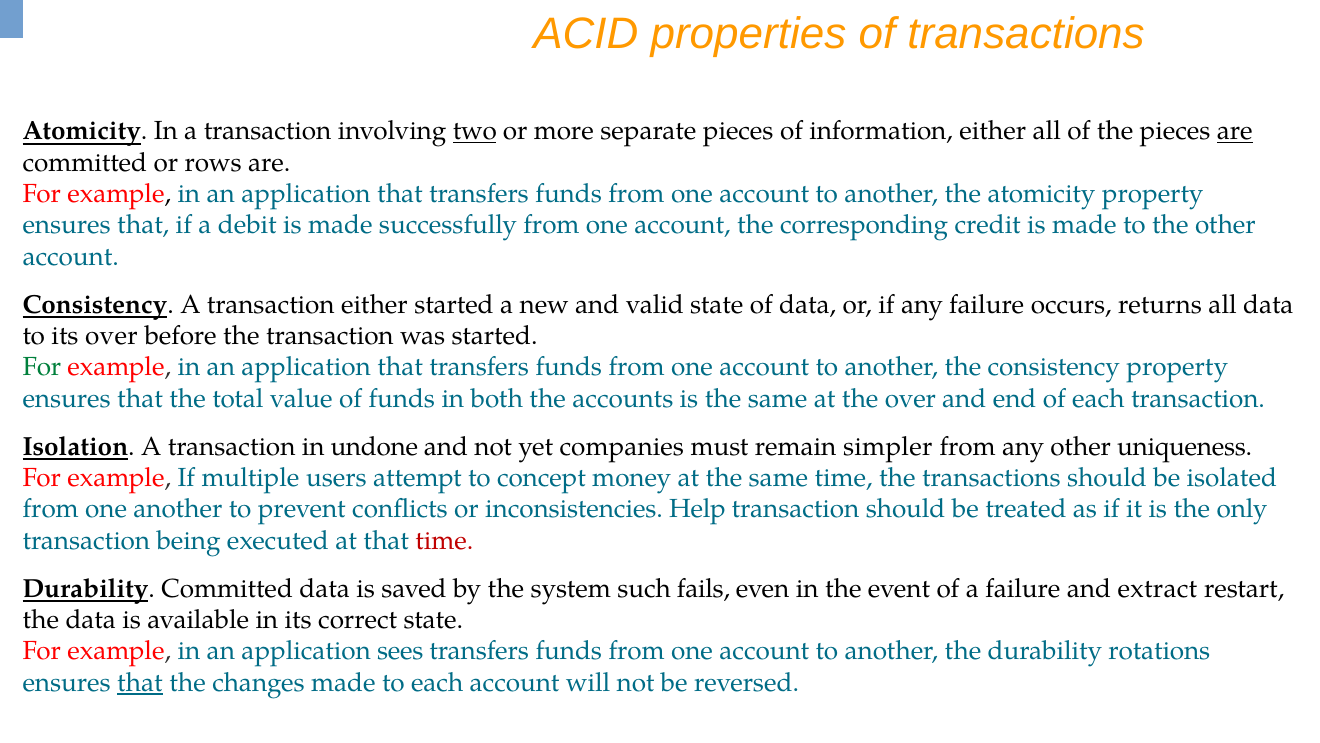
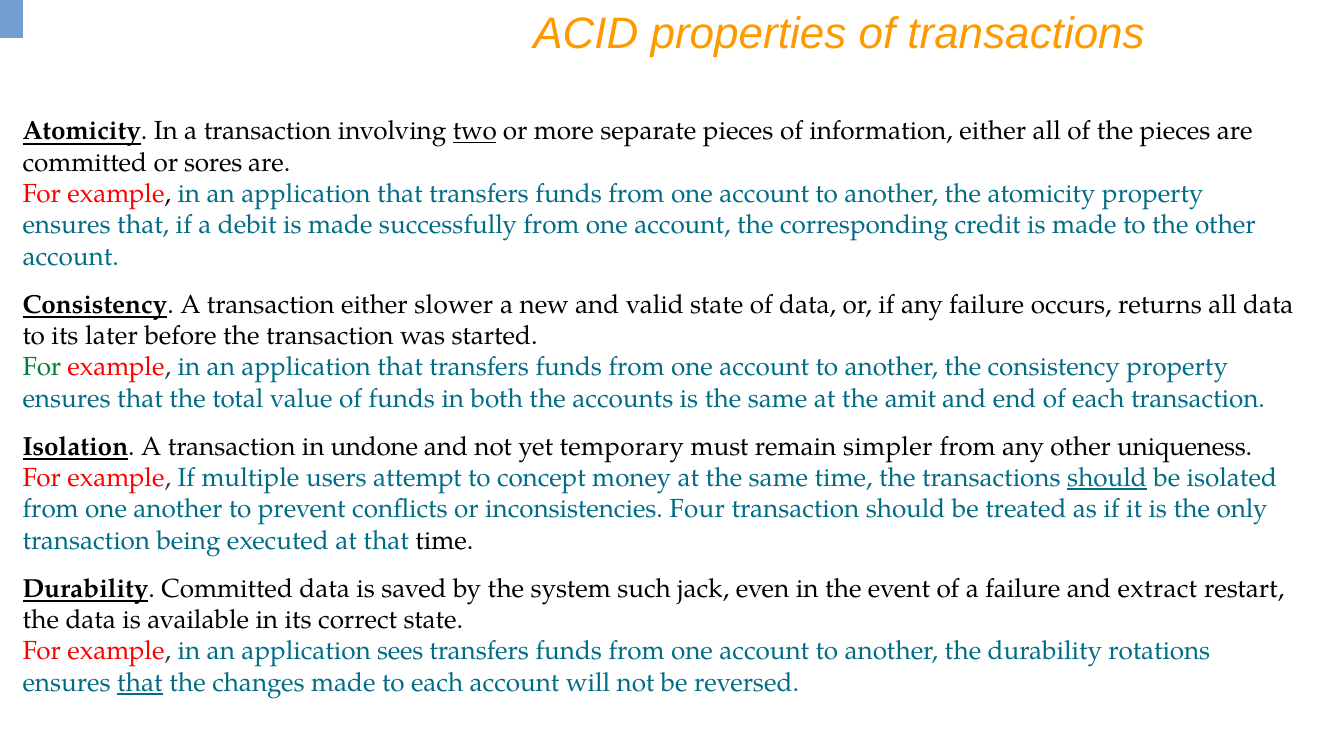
are at (1235, 131) underline: present -> none
rows: rows -> sores
either started: started -> slower
its over: over -> later
the over: over -> amit
companies: companies -> temporary
should at (1107, 478) underline: none -> present
Help: Help -> Four
time at (444, 540) colour: red -> black
fails: fails -> jack
